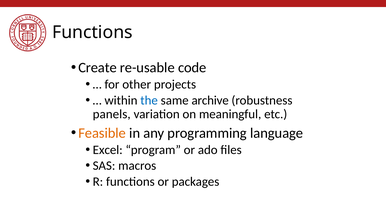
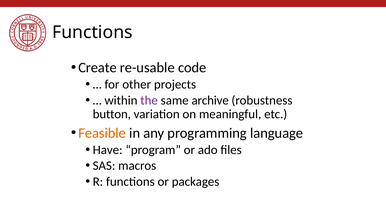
the colour: blue -> purple
panels: panels -> button
Excel: Excel -> Have
